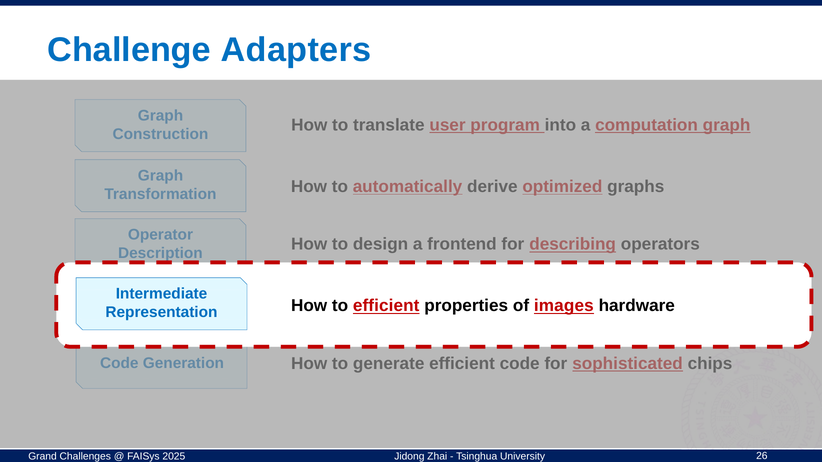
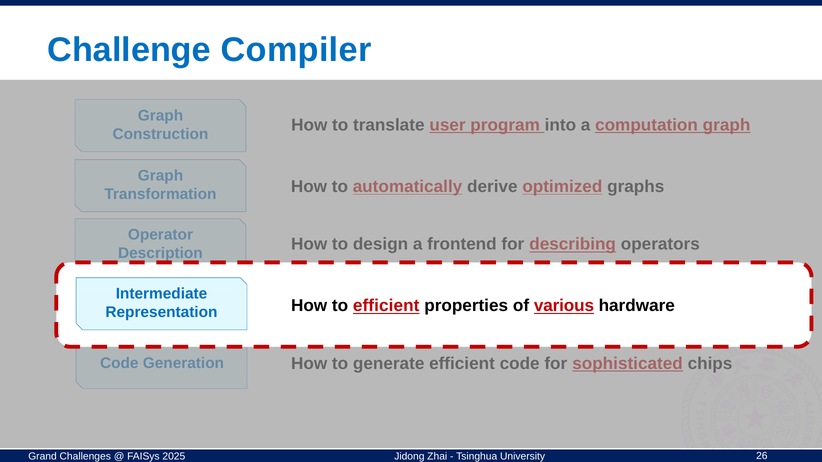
Adapters: Adapters -> Compiler
images: images -> various
